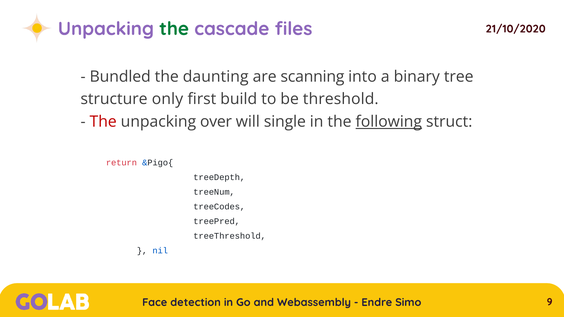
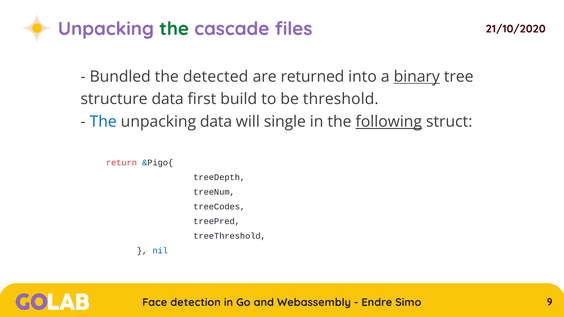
daunting: daunting -> detected
scanning: scanning -> returned
binary underline: none -> present
structure only: only -> data
The at (103, 122) colour: red -> blue
unpacking over: over -> data
